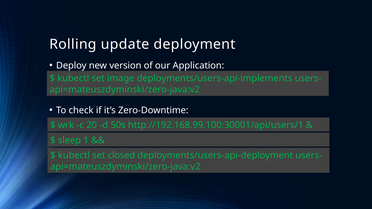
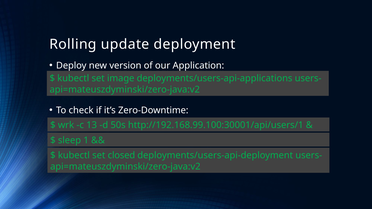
deployments/users-api-implements: deployments/users-api-implements -> deployments/users-api-applications
20: 20 -> 13
